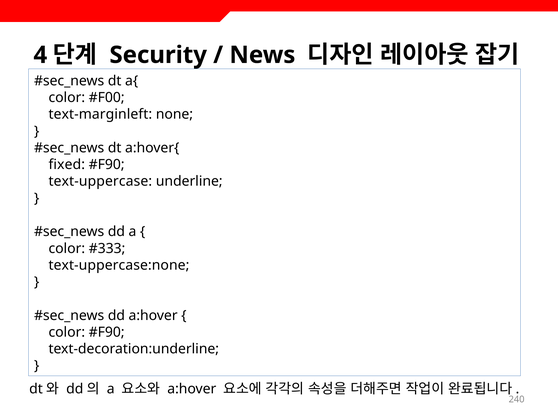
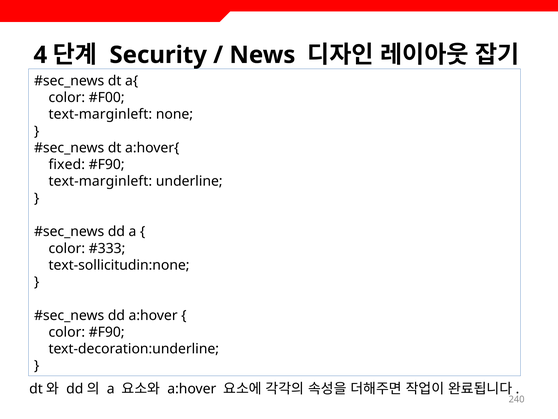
text-uppercase at (100, 181): text-uppercase -> text-marginleft
text-uppercase:none: text-uppercase:none -> text-sollicitudin:none
